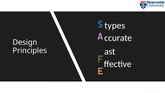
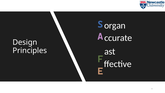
types: types -> organ
